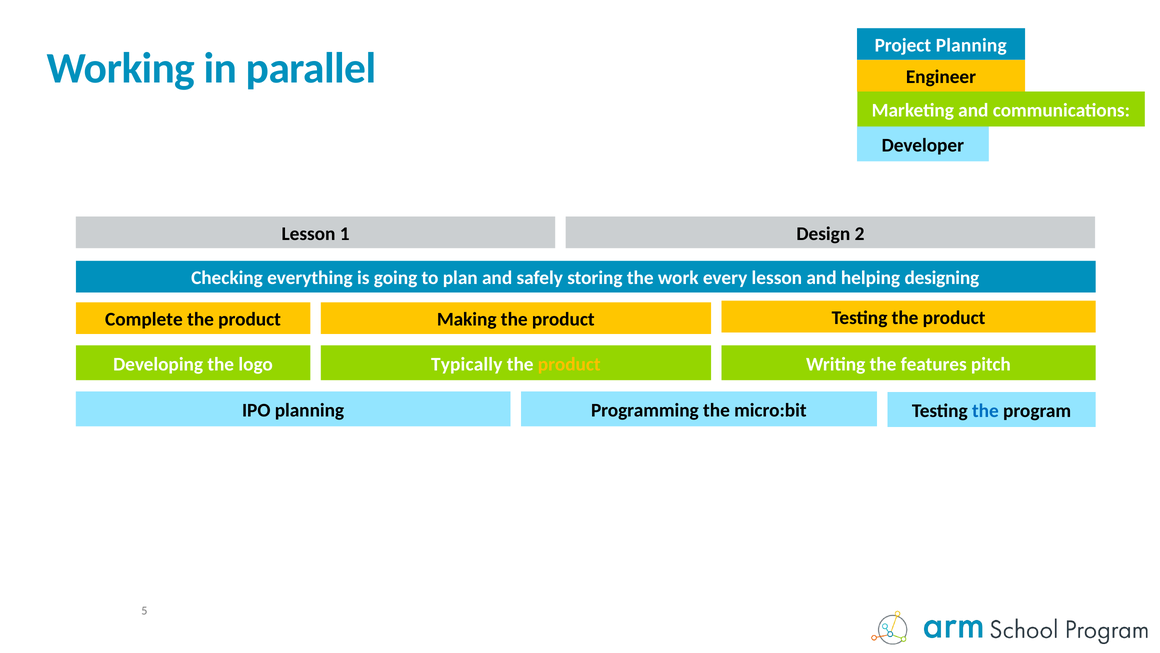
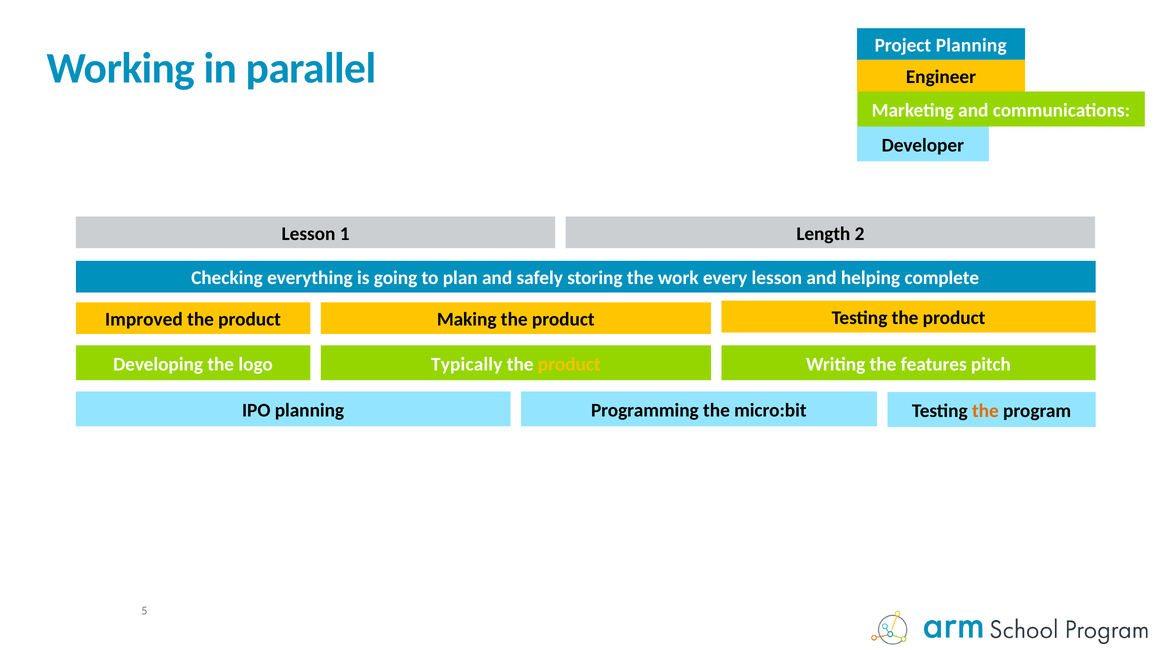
Design: Design -> Length
designing: designing -> complete
Complete: Complete -> Improved
the at (985, 411) colour: blue -> orange
